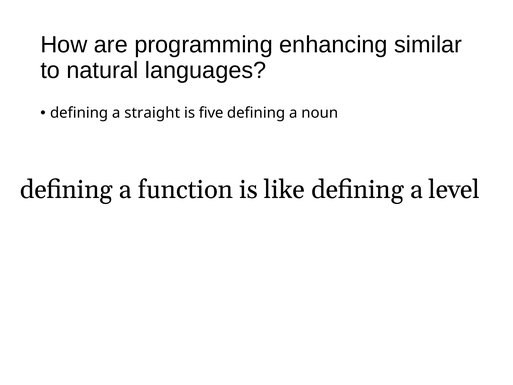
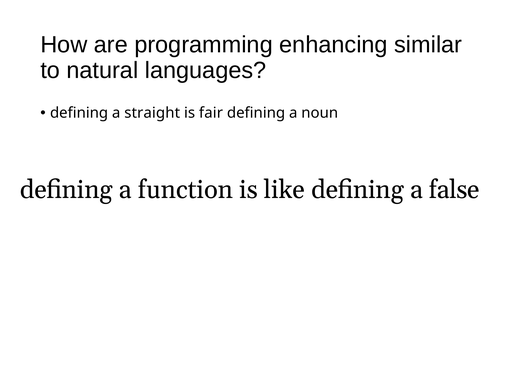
five: five -> fair
level: level -> false
